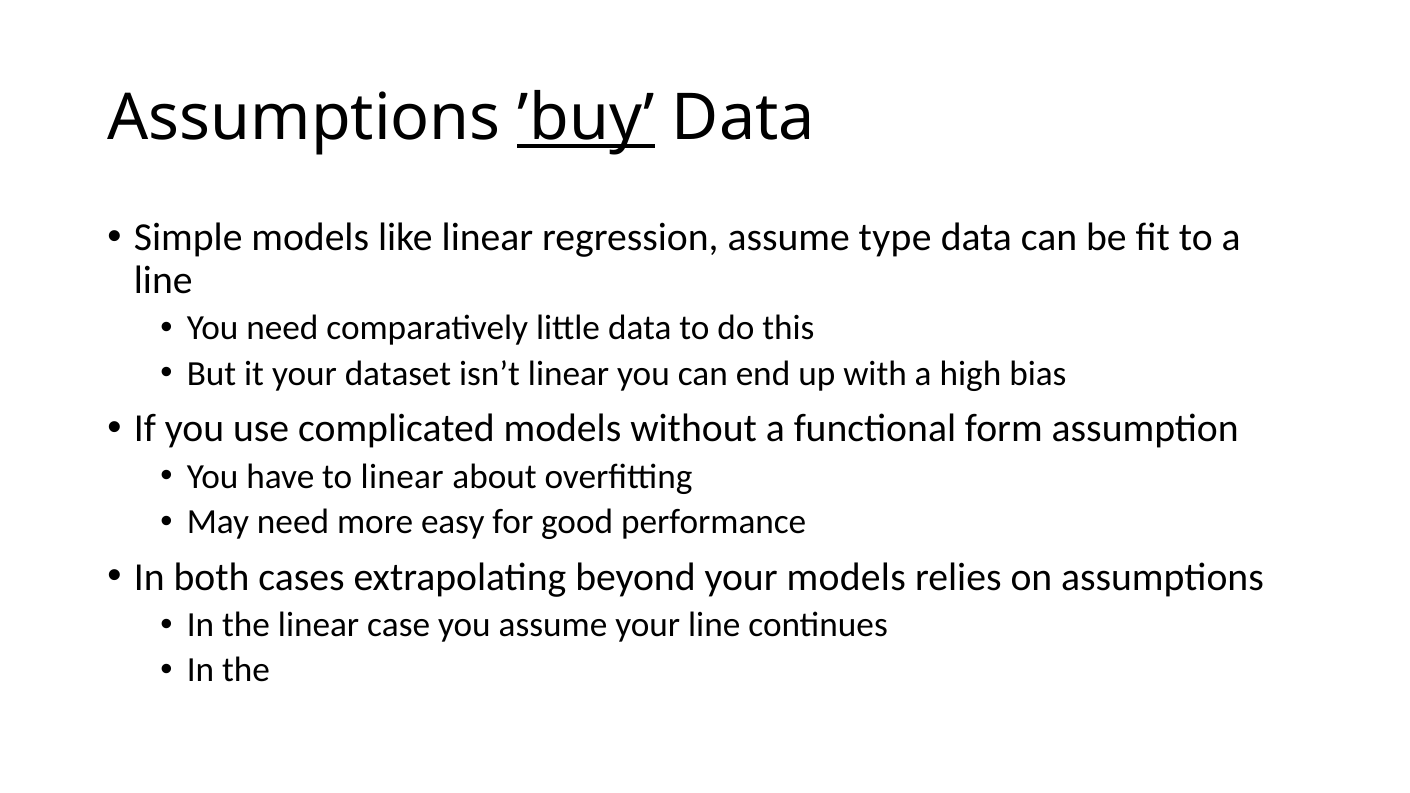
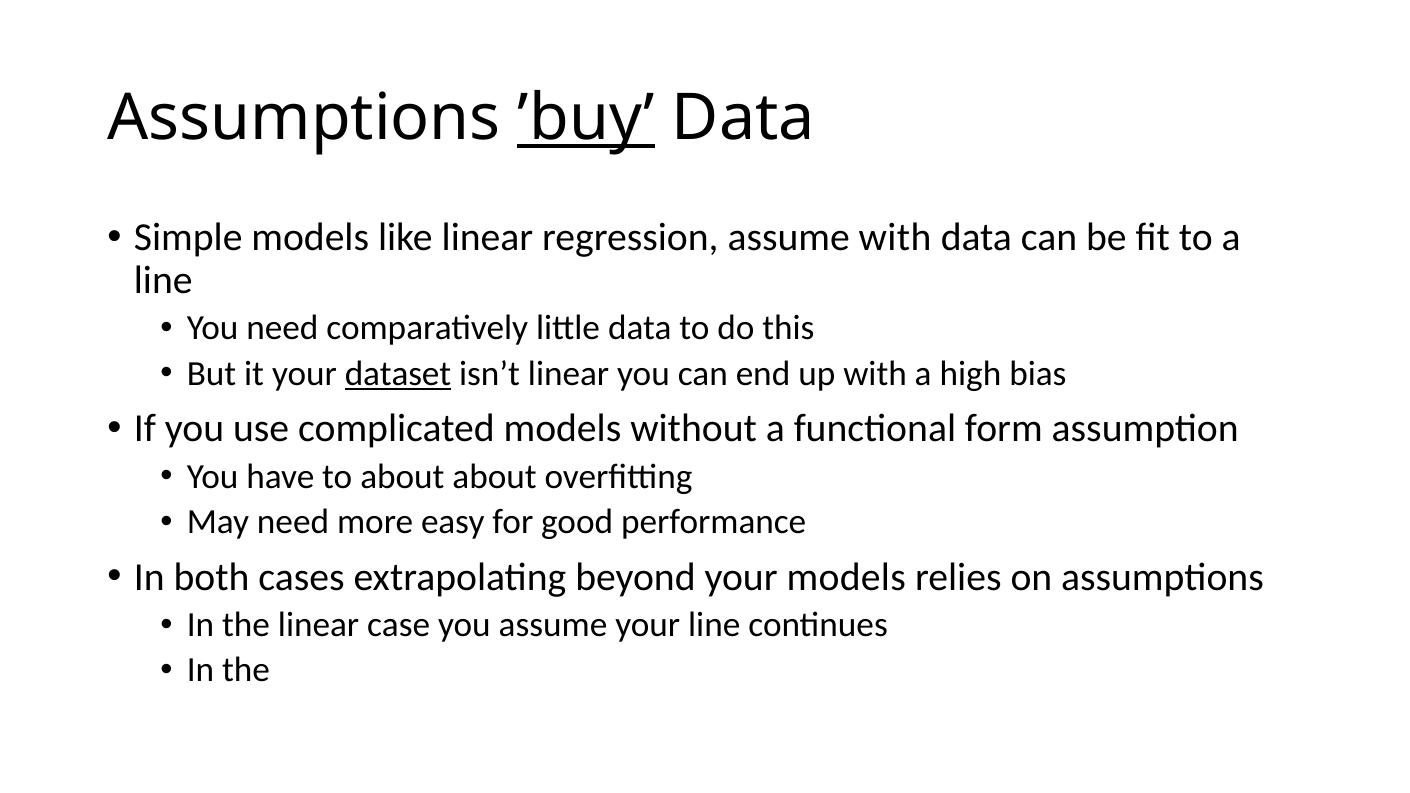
assume type: type -> with
dataset underline: none -> present
to linear: linear -> about
